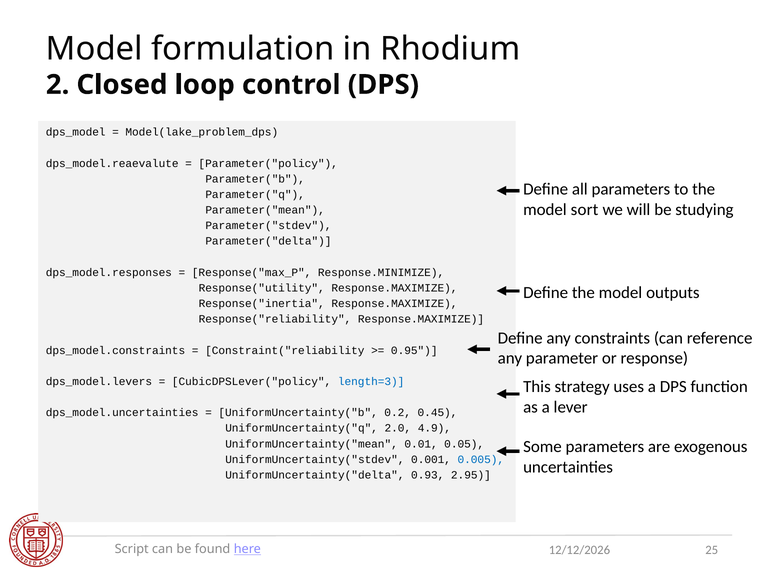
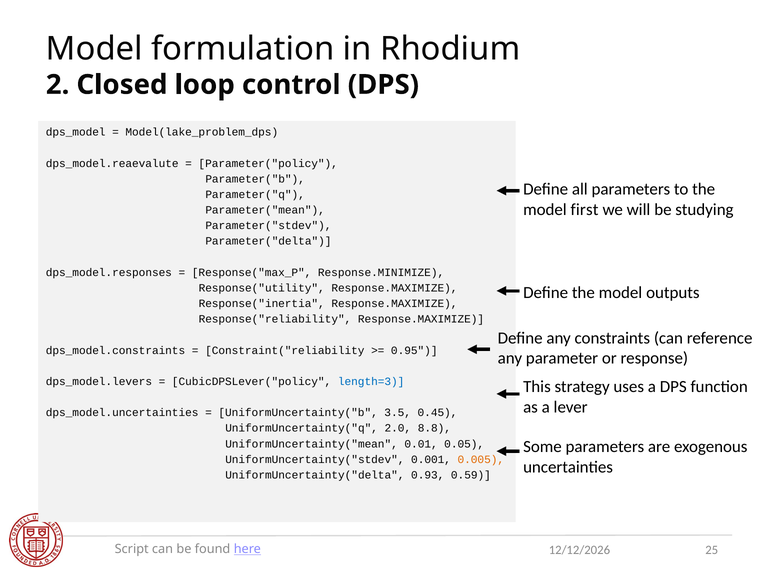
sort: sort -> first
0.2: 0.2 -> 3.5
4.9: 4.9 -> 8.8
0.005 colour: blue -> orange
2.95: 2.95 -> 0.59
